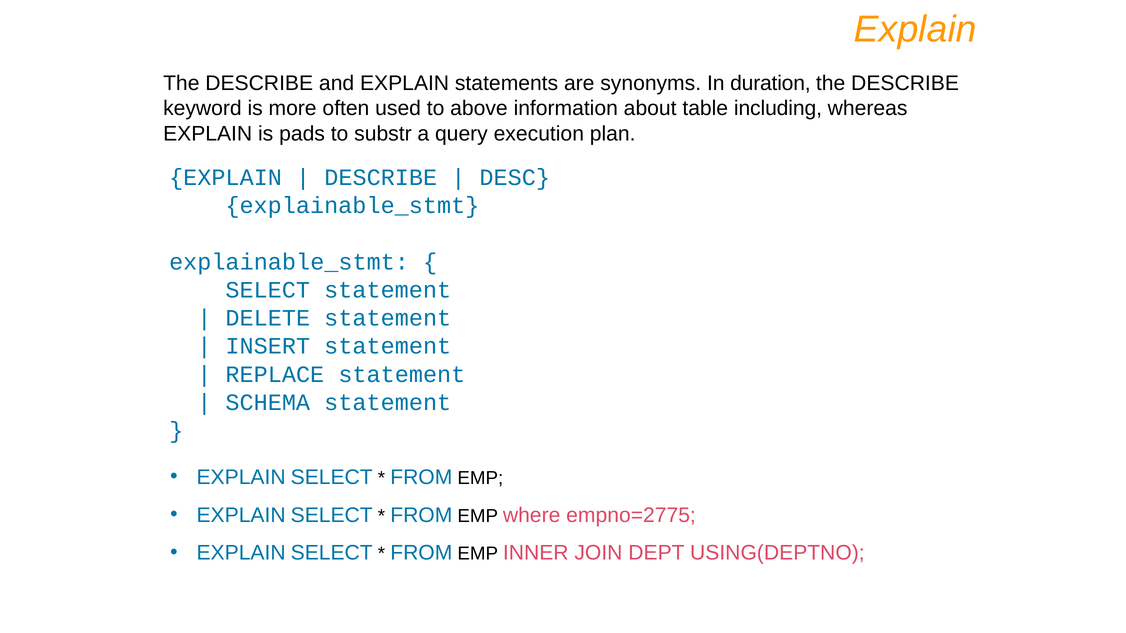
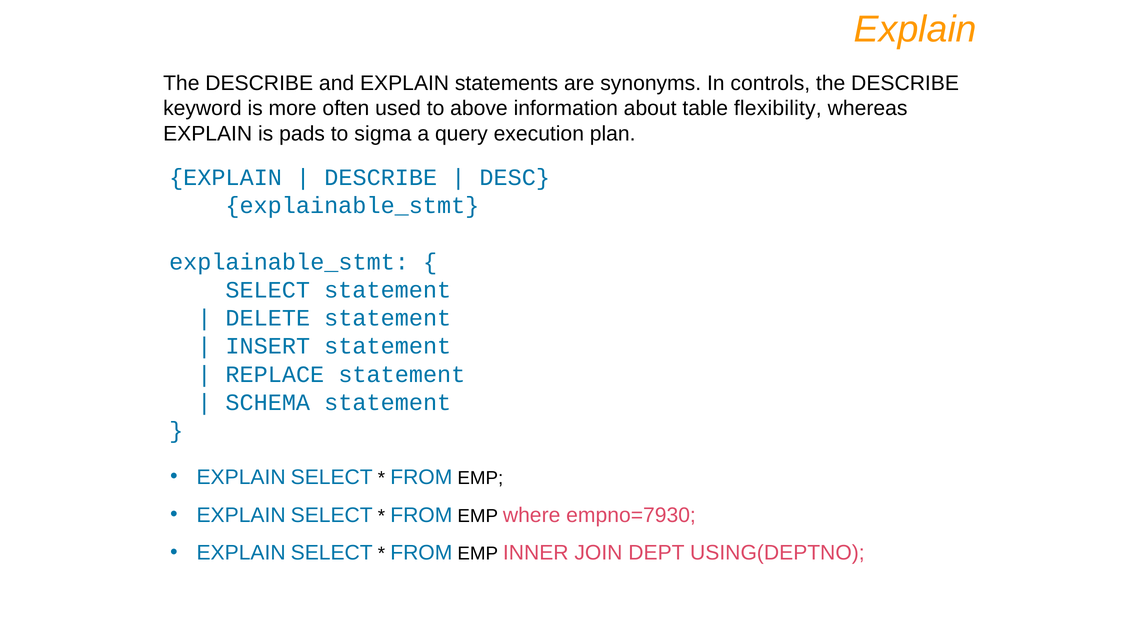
duration: duration -> controls
including: including -> flexibility
substr: substr -> sigma
empno=2775: empno=2775 -> empno=7930
